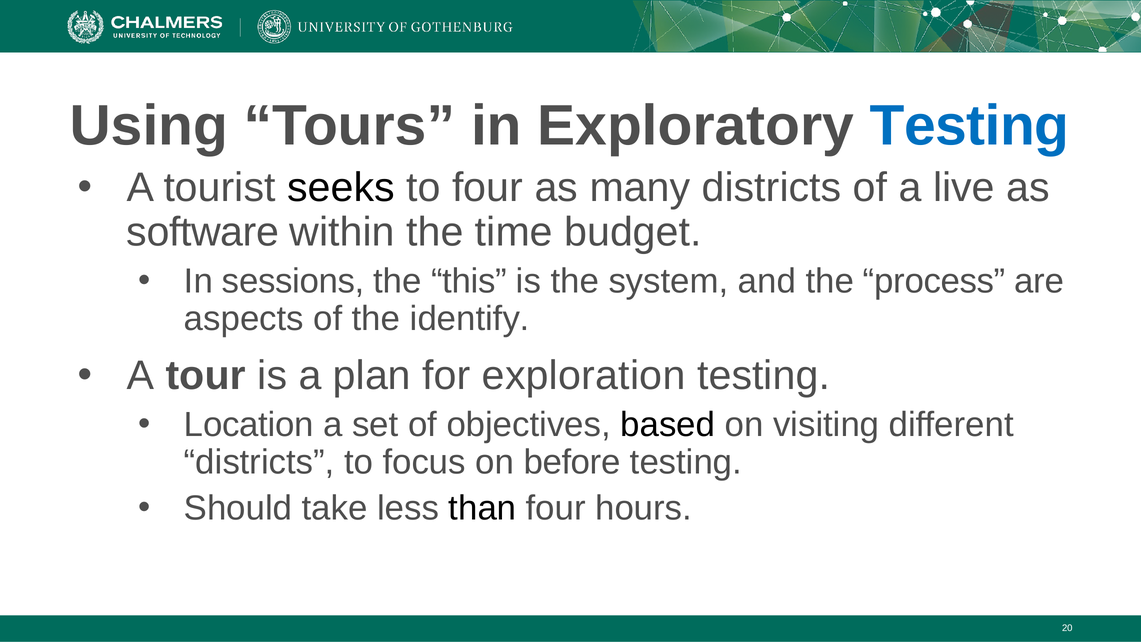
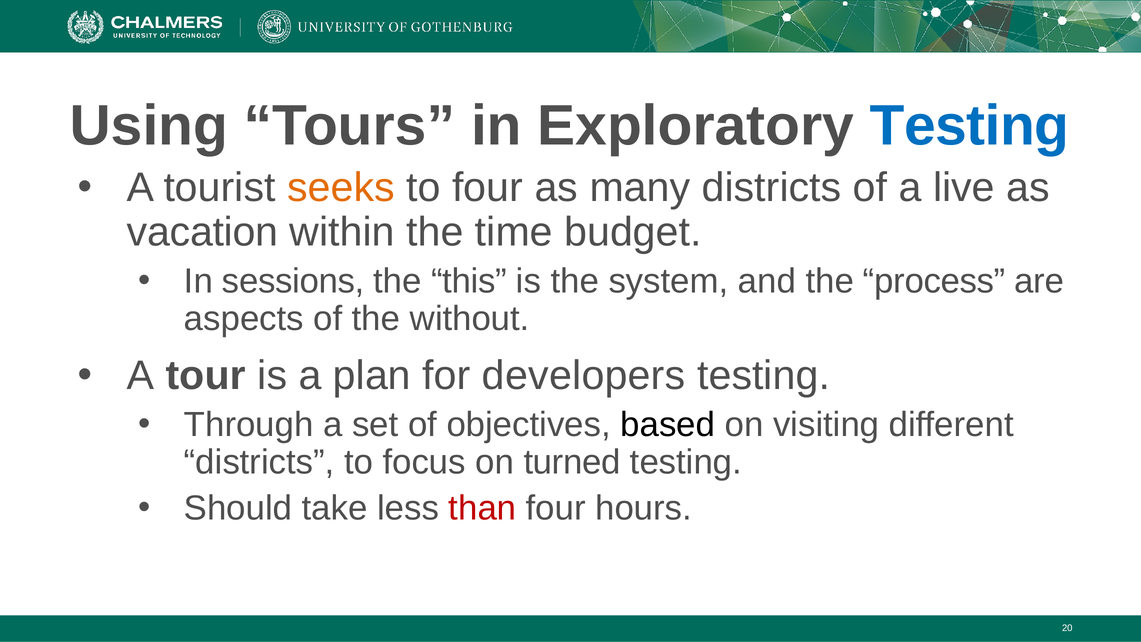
seeks colour: black -> orange
software: software -> vacation
identify: identify -> without
exploration: exploration -> developers
Location: Location -> Through
before: before -> turned
than colour: black -> red
